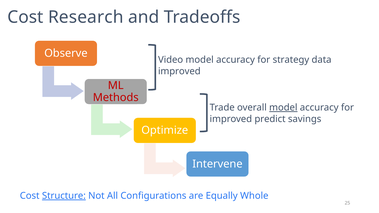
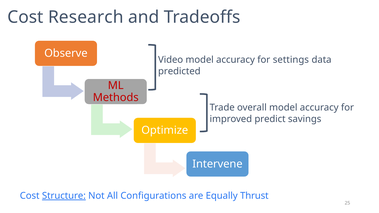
strategy: strategy -> settings
improved at (179, 71): improved -> predicted
model at (283, 108) underline: present -> none
Whole: Whole -> Thrust
